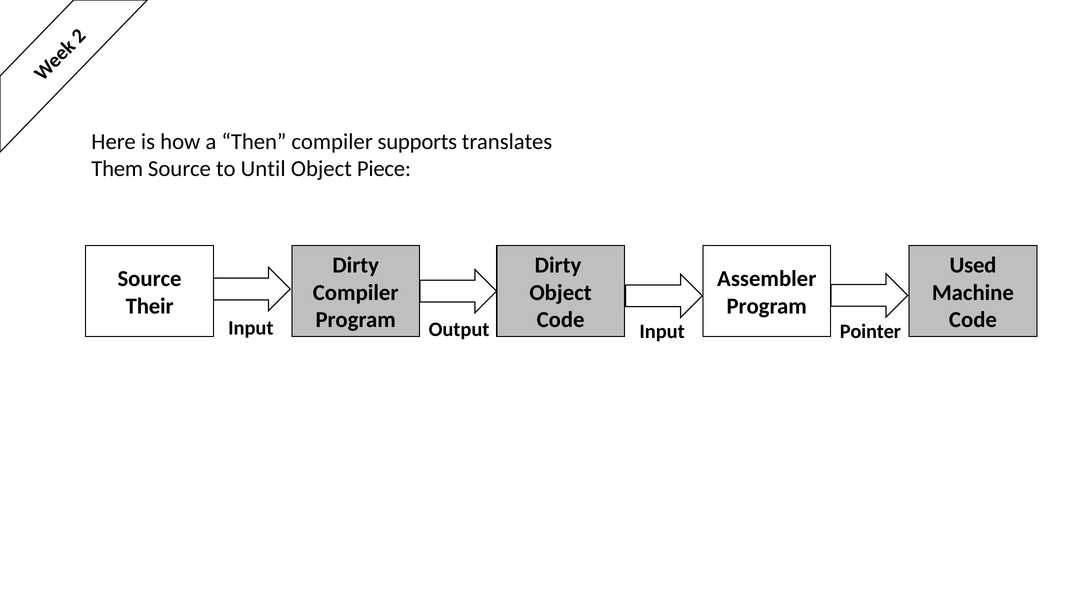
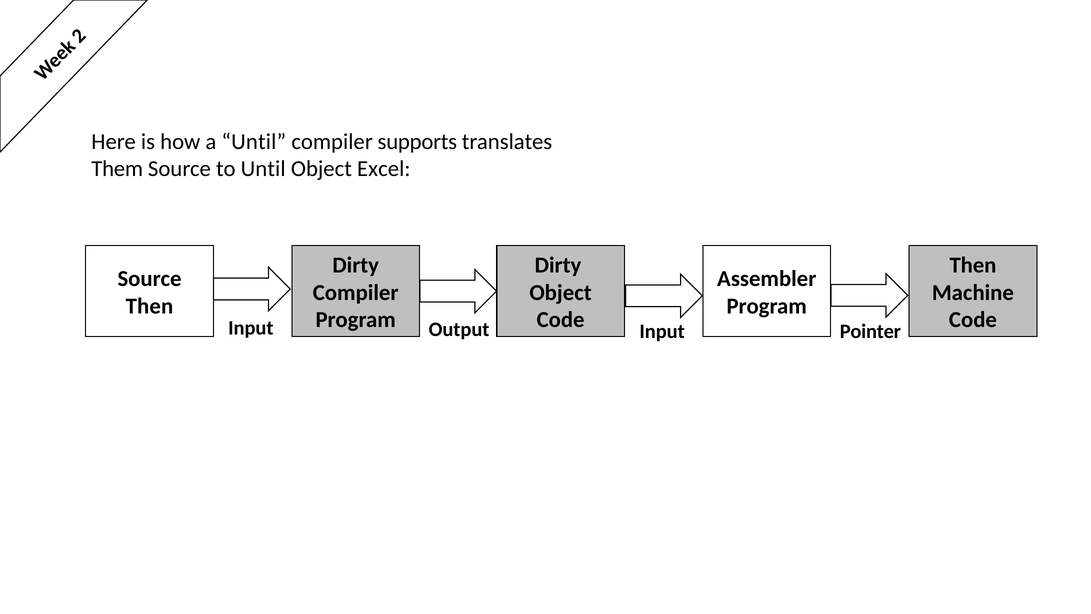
a Then: Then -> Until
Piece: Piece -> Excel
Used at (973, 265): Used -> Then
Their at (150, 306): Their -> Then
